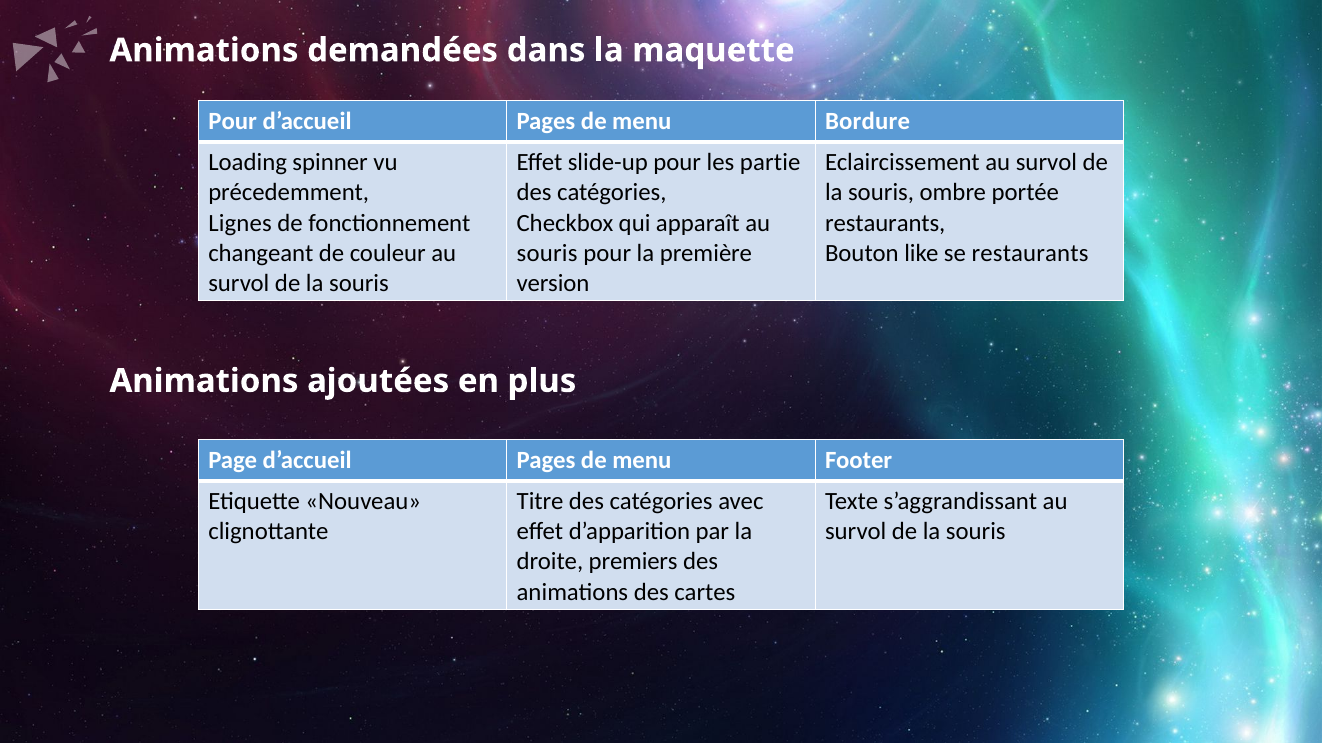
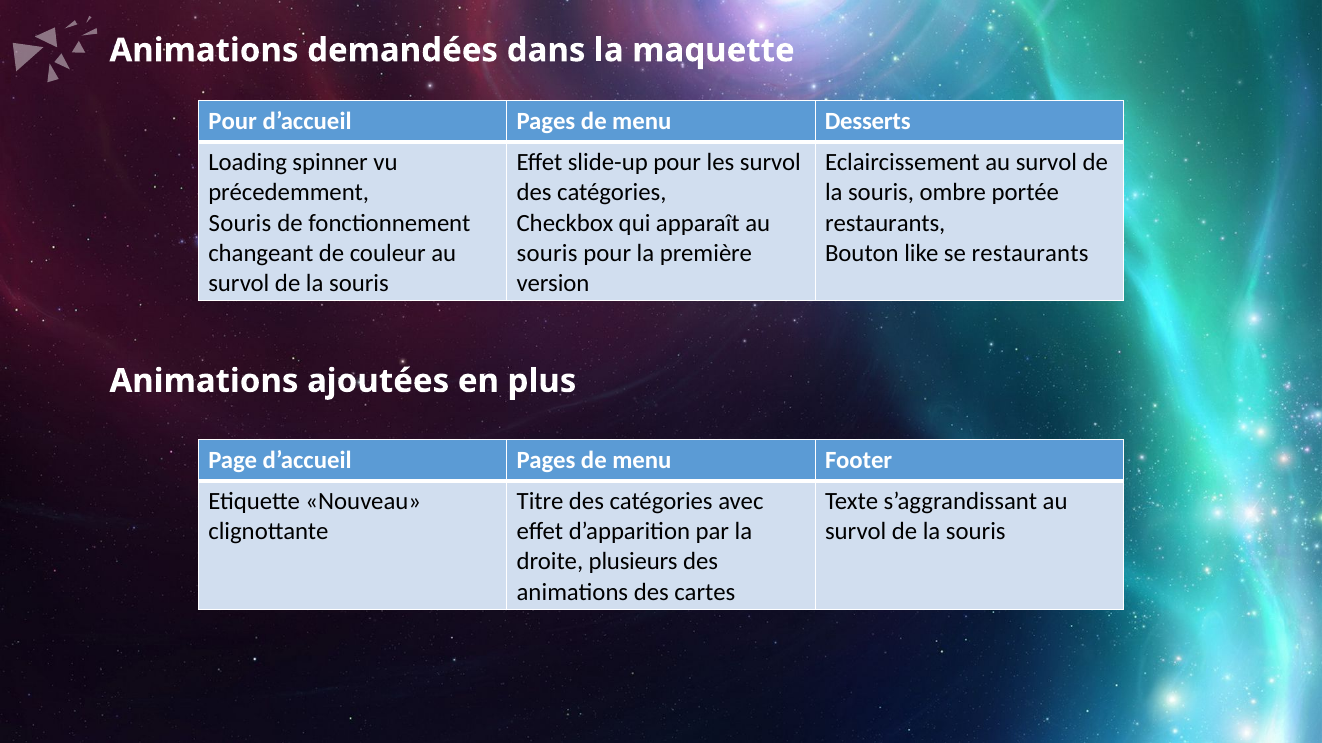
Bordure: Bordure -> Desserts
les partie: partie -> survol
Lignes at (240, 223): Lignes -> Souris
premiers: premiers -> plusieurs
